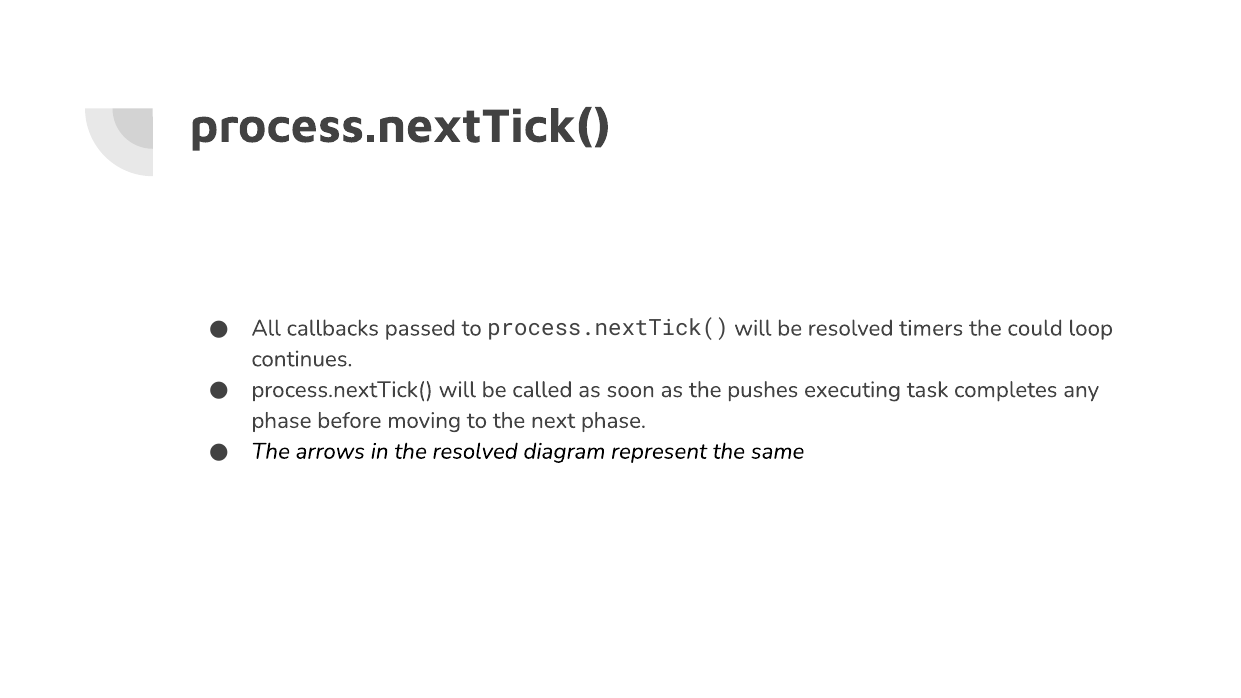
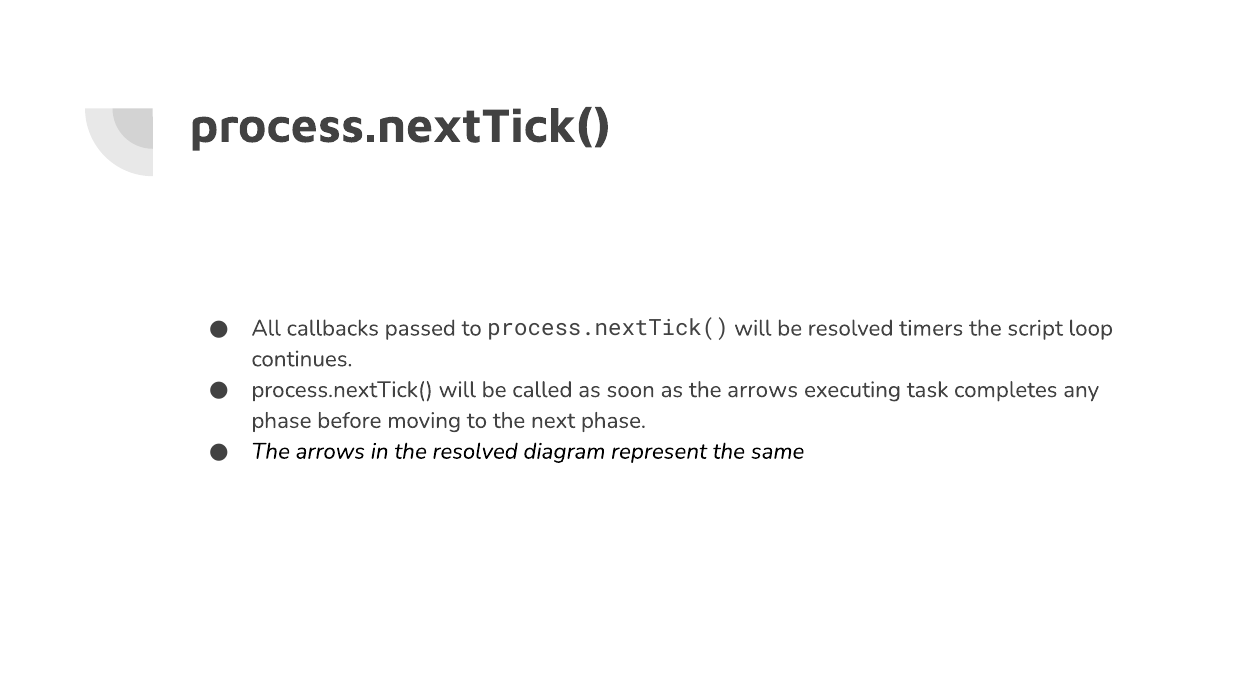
could: could -> script
as the pushes: pushes -> arrows
